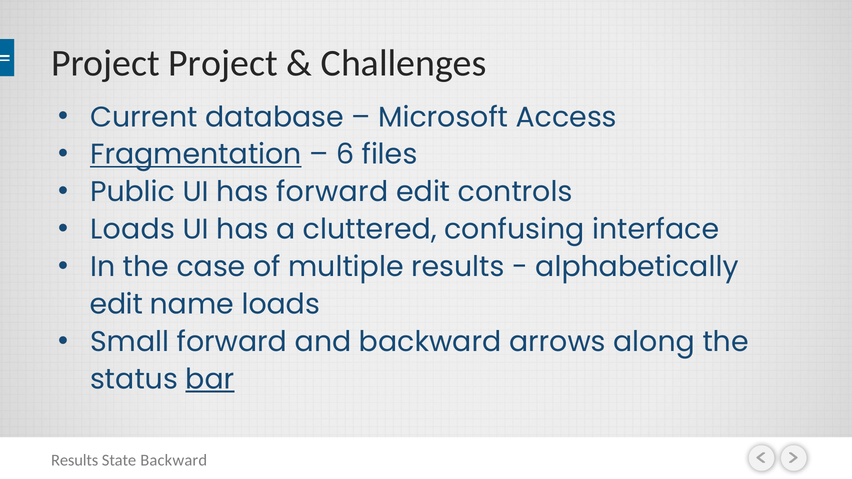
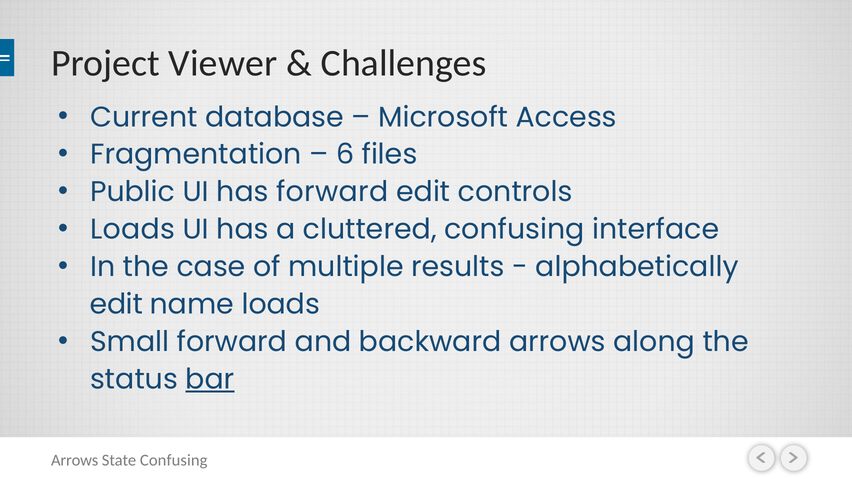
Project Project: Project -> Viewer
Fragmentation underline: present -> none
Results at (75, 460): Results -> Arrows
State Backward: Backward -> Confusing
